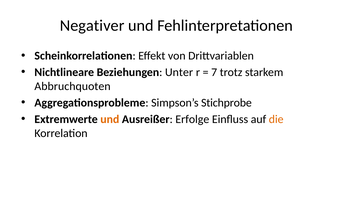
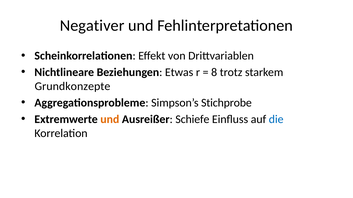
Unter: Unter -> Etwas
7: 7 -> 8
Abbruchquoten: Abbruchquoten -> Grundkonzepte
Erfolge: Erfolge -> Schiefe
die colour: orange -> blue
